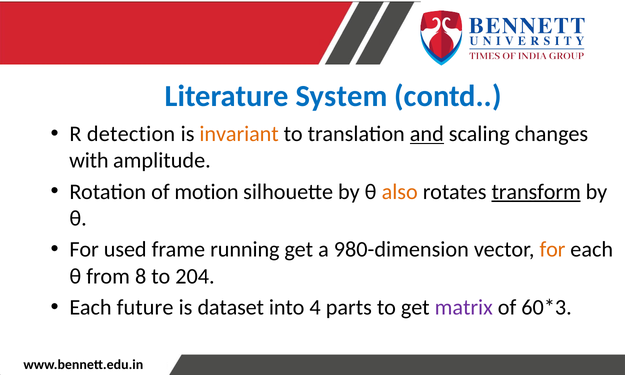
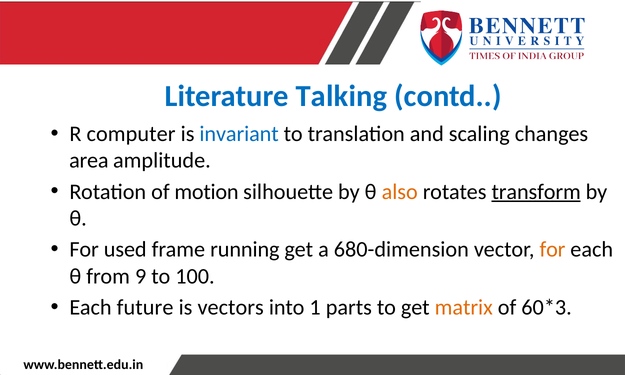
System: System -> Talking
detection: detection -> computer
invariant colour: orange -> blue
and underline: present -> none
with: with -> area
980-dimension: 980-dimension -> 680-dimension
8: 8 -> 9
204: 204 -> 100
dataset: dataset -> vectors
4: 4 -> 1
matrix colour: purple -> orange
